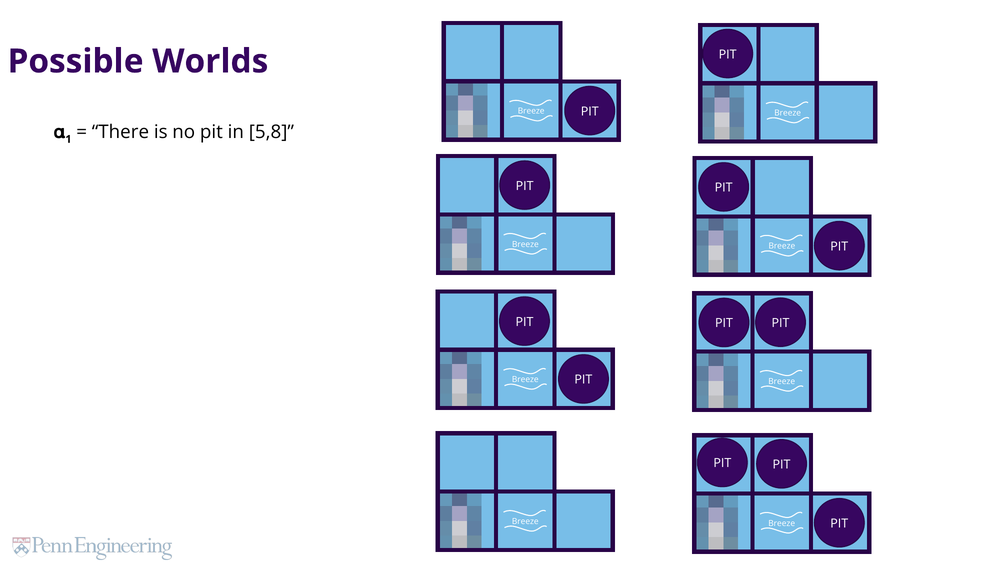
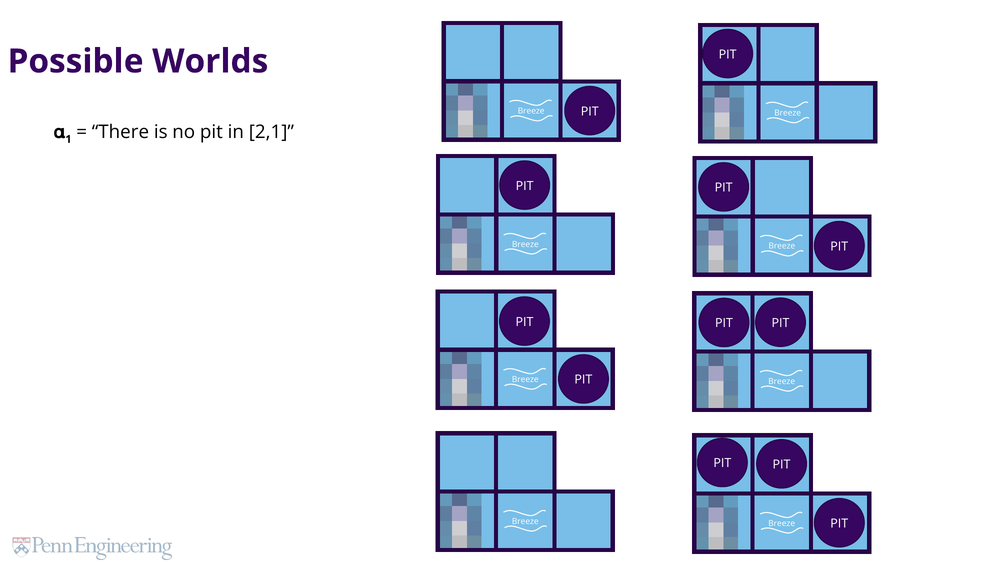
5,8: 5,8 -> 2,1
